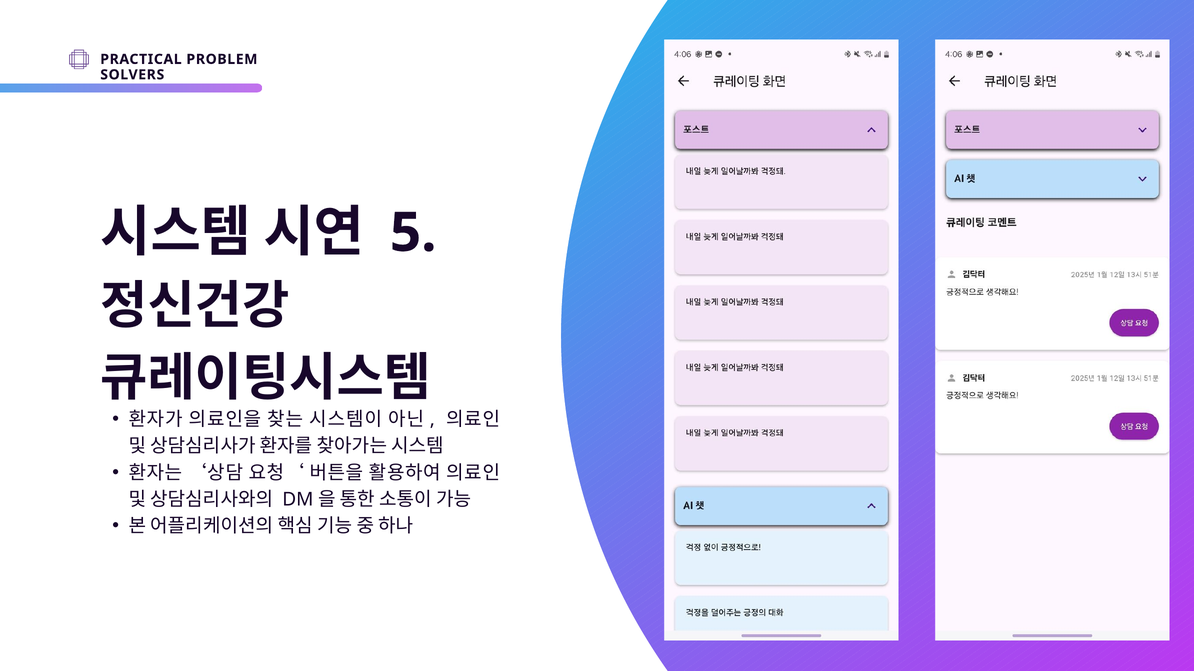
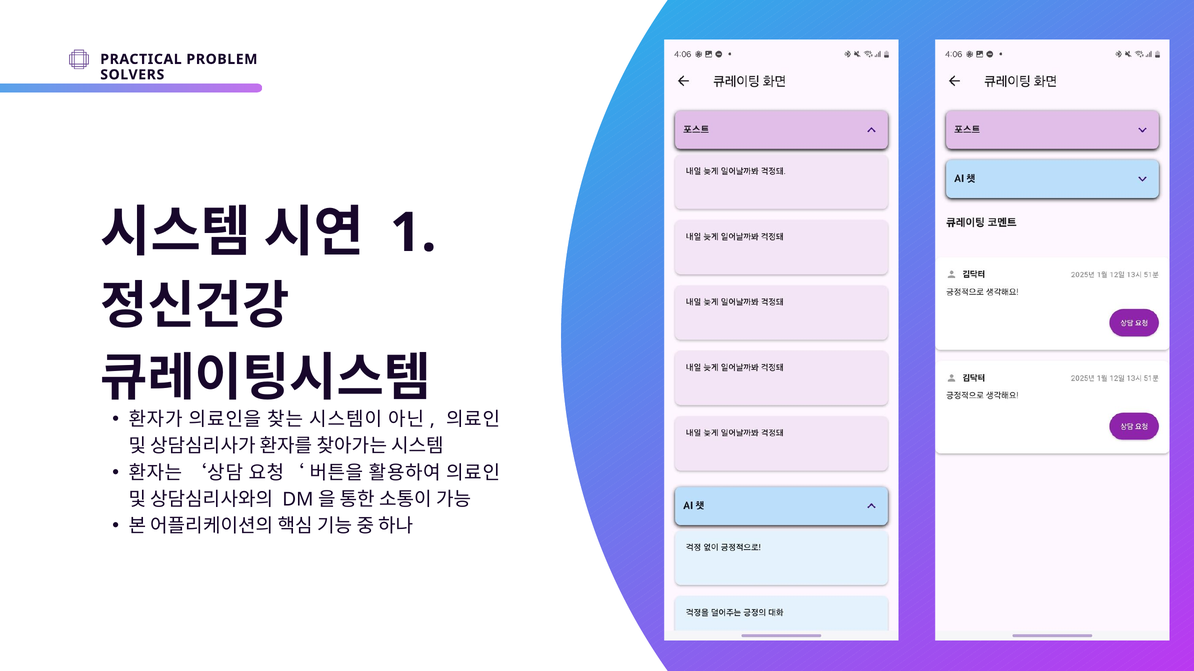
5: 5 -> 1
